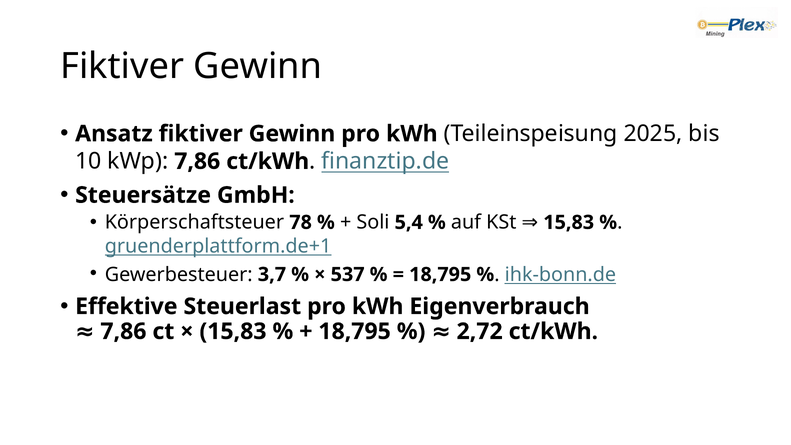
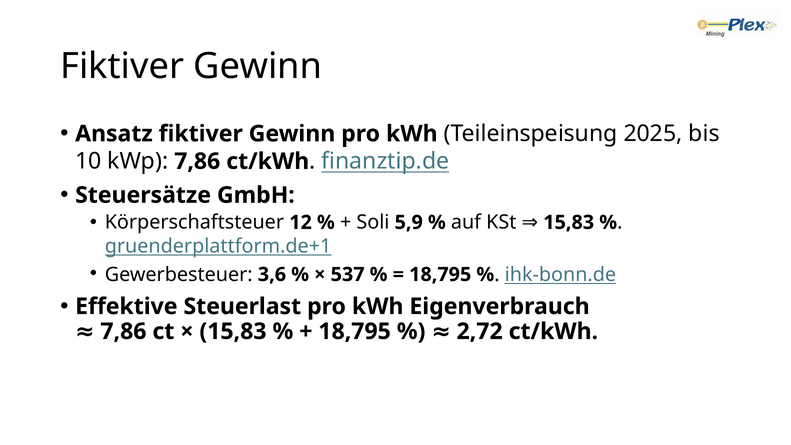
78: 78 -> 12
5,4: 5,4 -> 5,9
3,7: 3,7 -> 3,6
